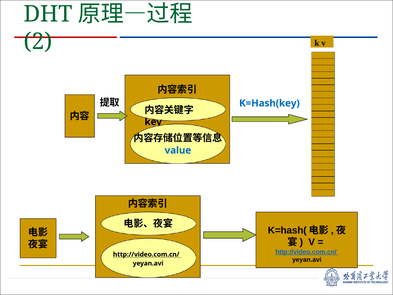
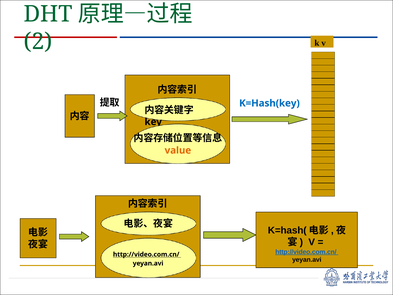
value colour: blue -> orange
